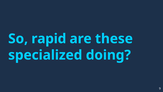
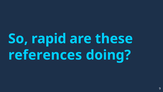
specialized: specialized -> references
